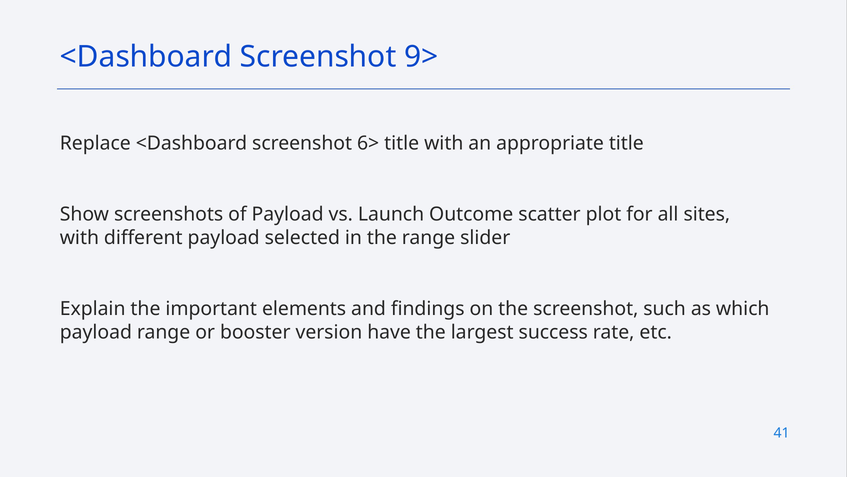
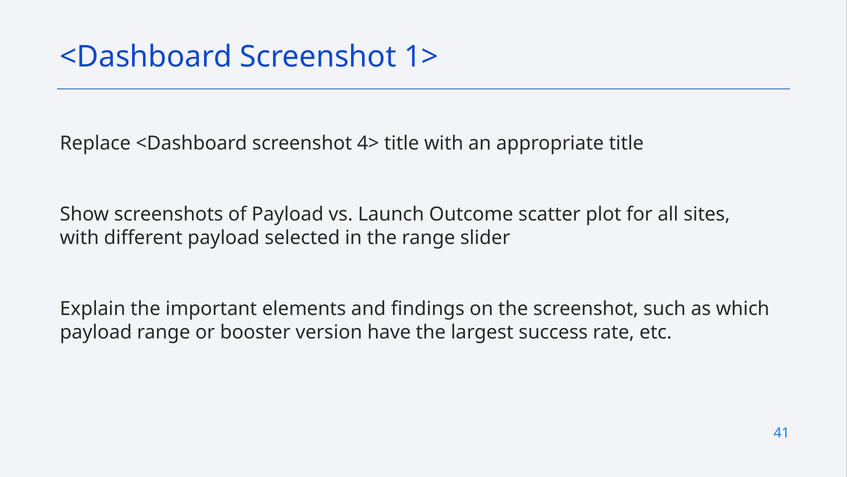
9>: 9> -> 1>
6>: 6> -> 4>
